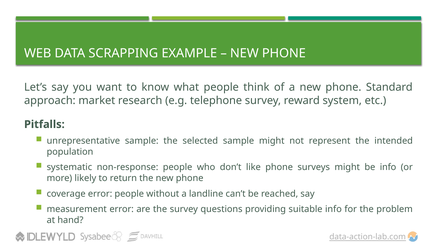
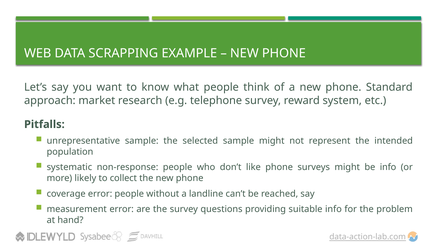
return: return -> collect
